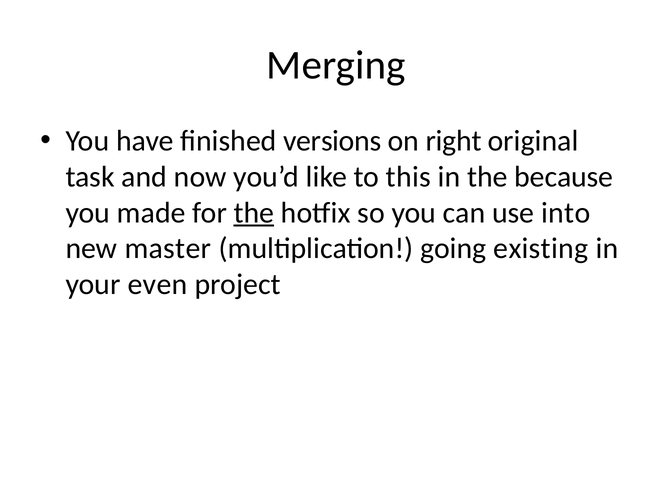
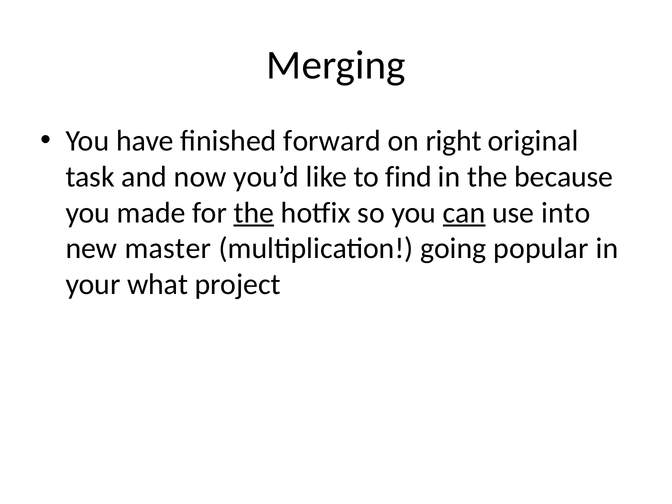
versions: versions -> forward
this: this -> find
can underline: none -> present
existing: existing -> popular
even: even -> what
